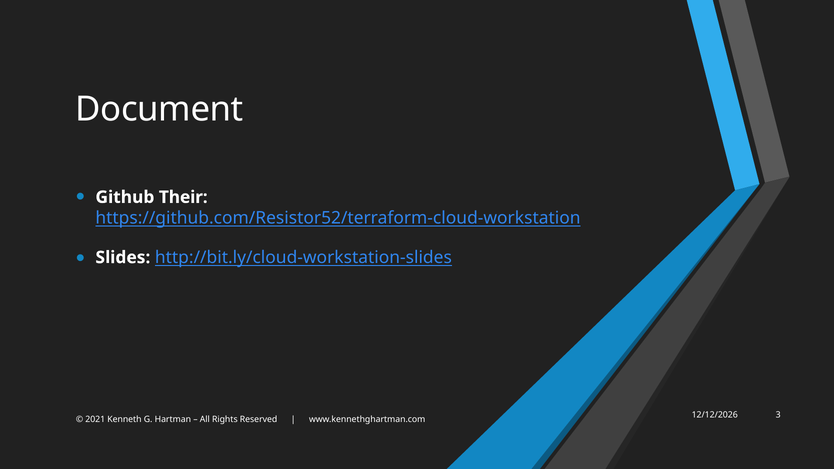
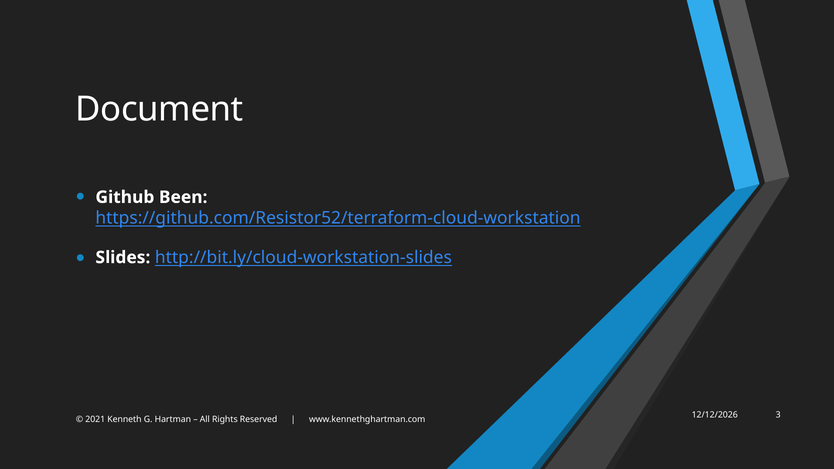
Their: Their -> Been
